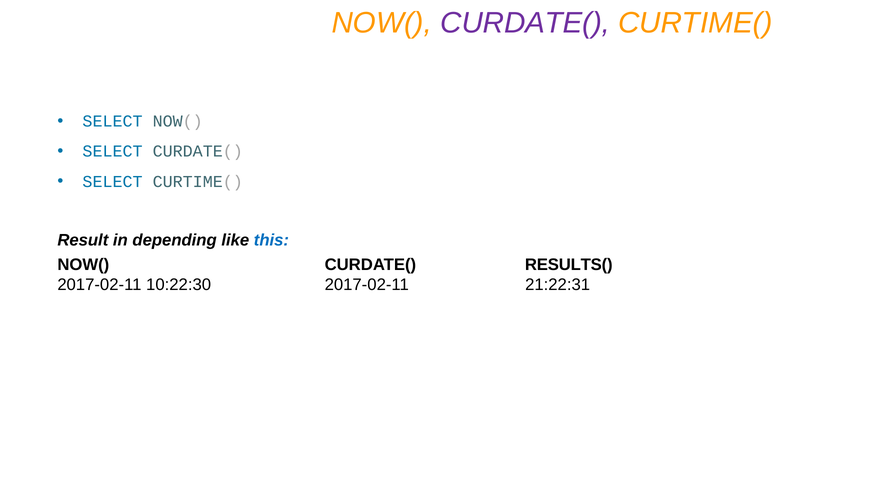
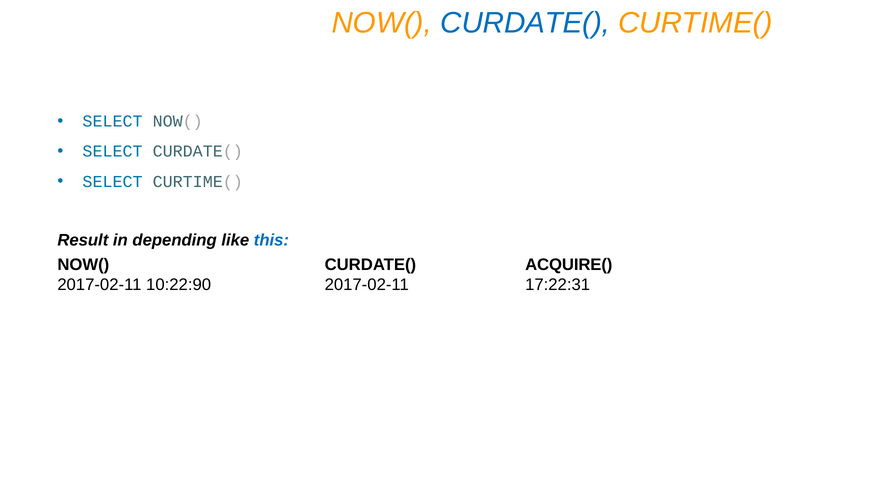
CURDATE( at (525, 23) colour: purple -> blue
RESULTS(: RESULTS( -> ACQUIRE(
10:22:30: 10:22:30 -> 10:22:90
21:22:31: 21:22:31 -> 17:22:31
